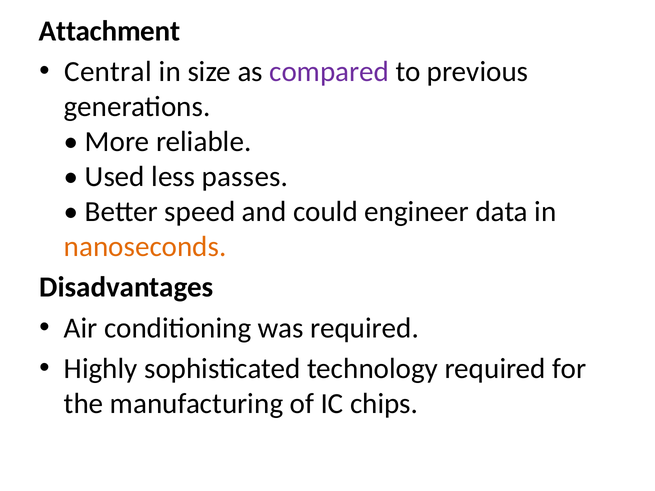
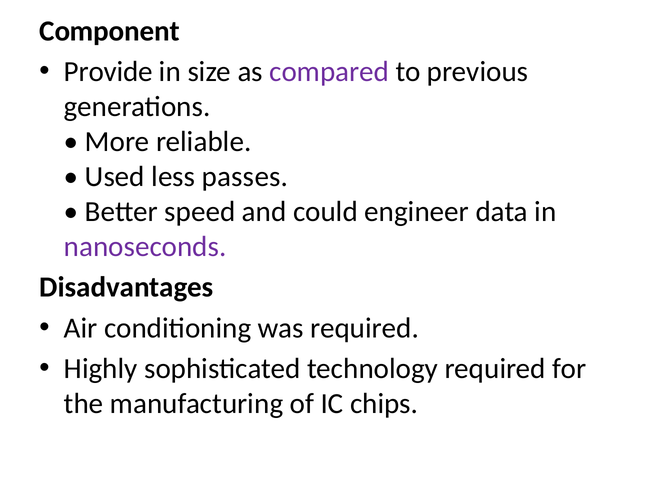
Attachment: Attachment -> Component
Central: Central -> Provide
nanoseconds colour: orange -> purple
